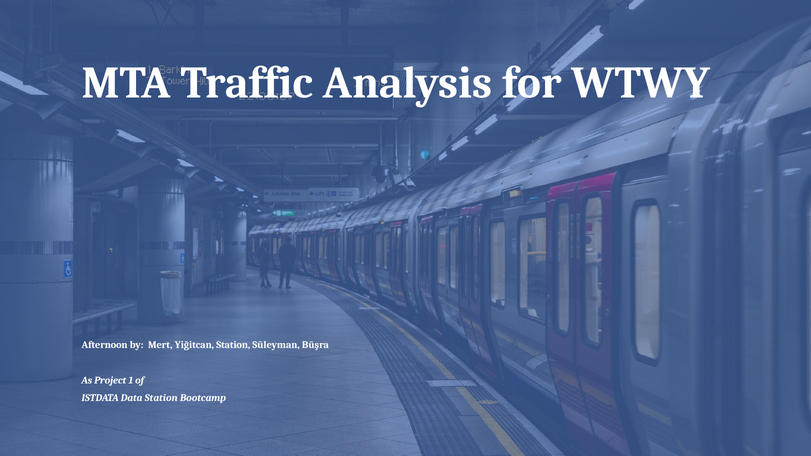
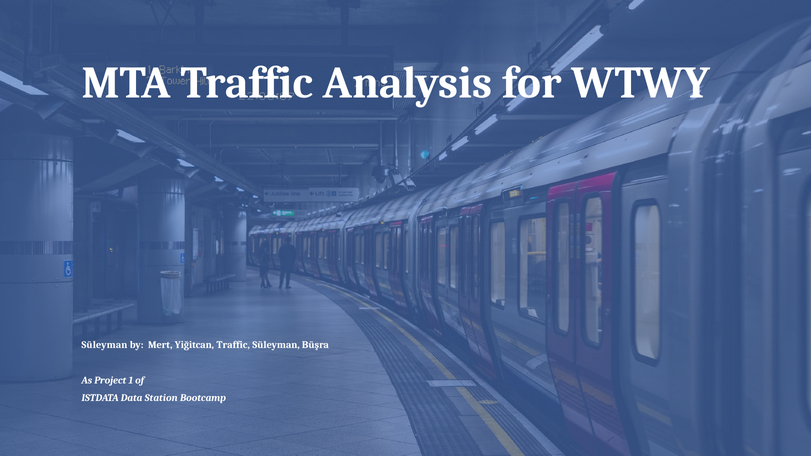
Afternoon at (105, 345): Afternoon -> Süleyman
Yiğitcan Station: Station -> Traffic
